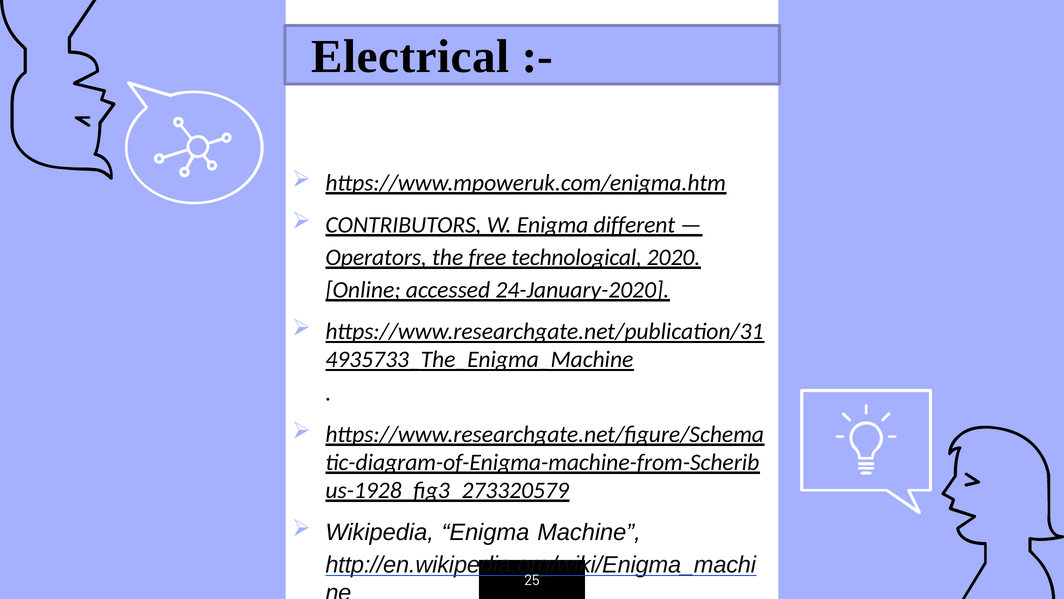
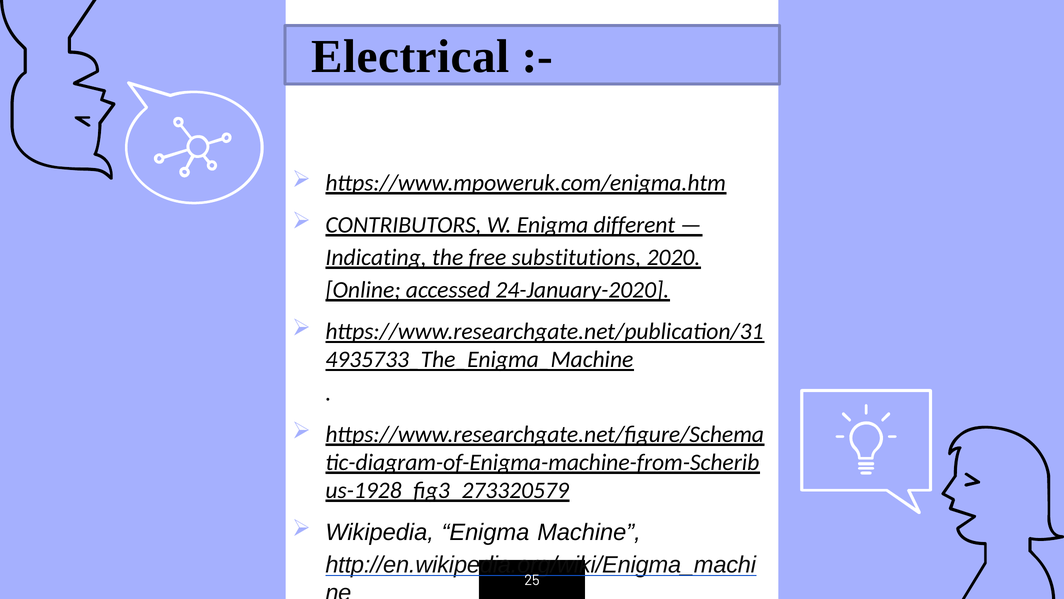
Operators: Operators -> Indicating
technological: technological -> substitutions
